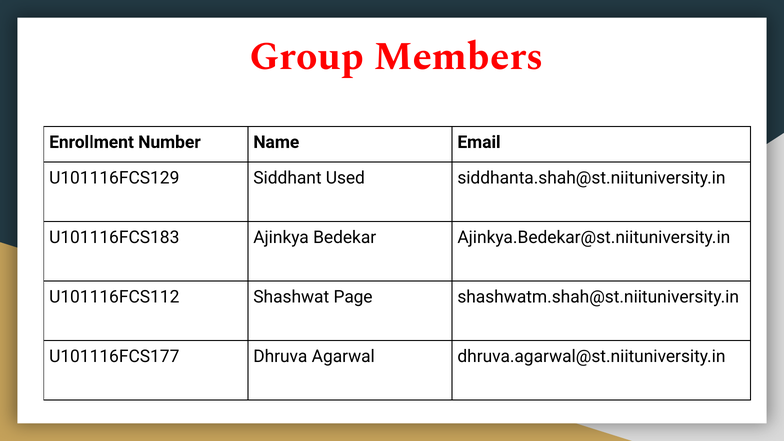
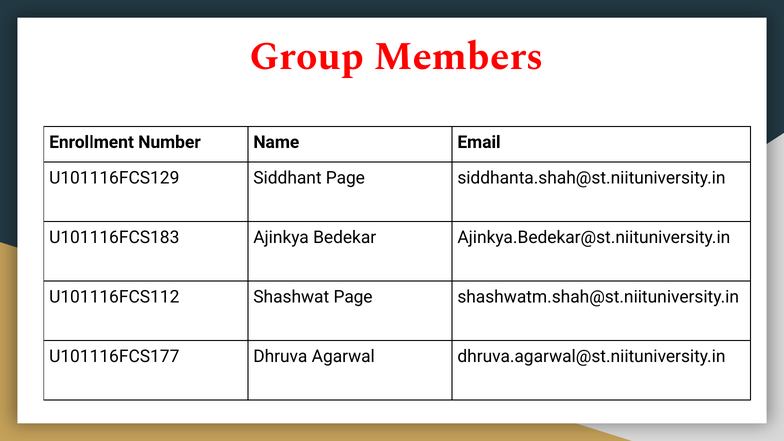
Siddhant Used: Used -> Page
